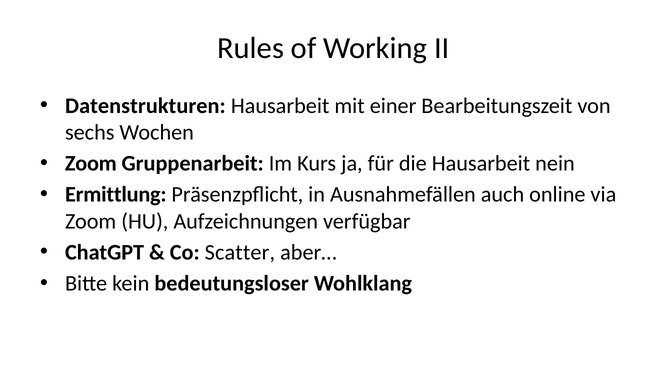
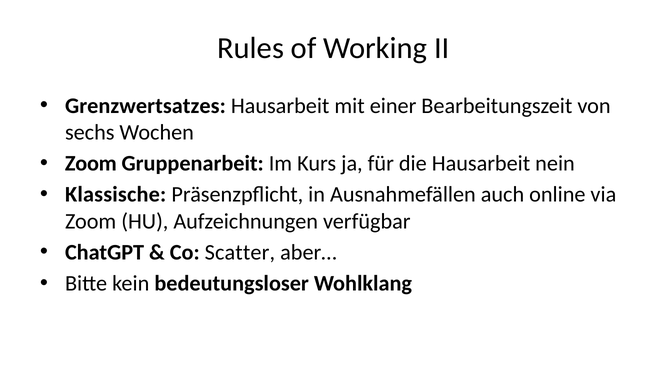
Datenstrukturen: Datenstrukturen -> Grenzwertsatzes
Ermittlung: Ermittlung -> Klassische
